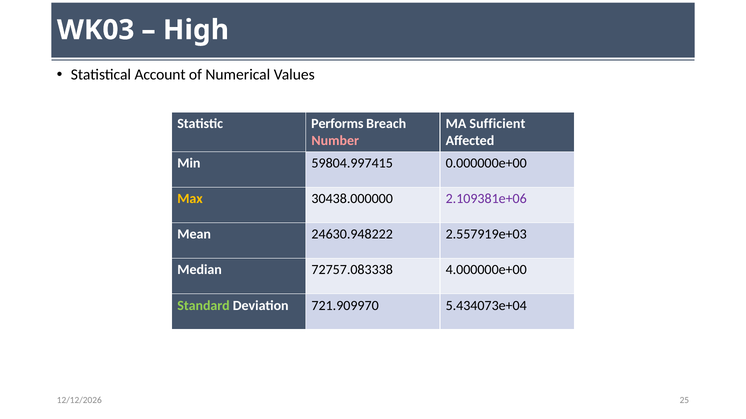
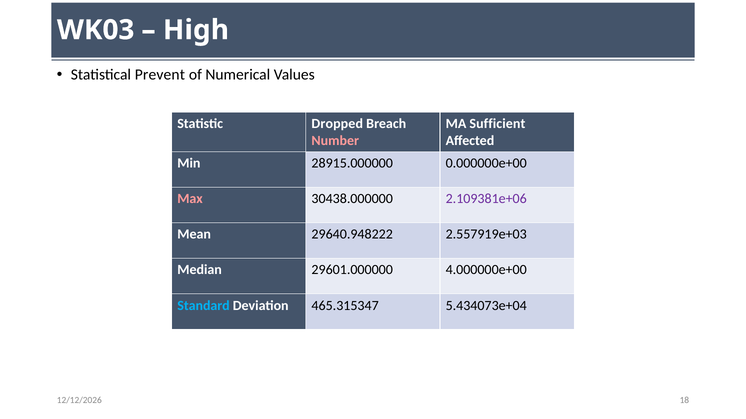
Account: Account -> Prevent
Performs: Performs -> Dropped
59804.997415: 59804.997415 -> 28915.000000
Max colour: yellow -> pink
24630.948222: 24630.948222 -> 29640.948222
72757.083338: 72757.083338 -> 29601.000000
Standard colour: light green -> light blue
721.909970: 721.909970 -> 465.315347
25: 25 -> 18
